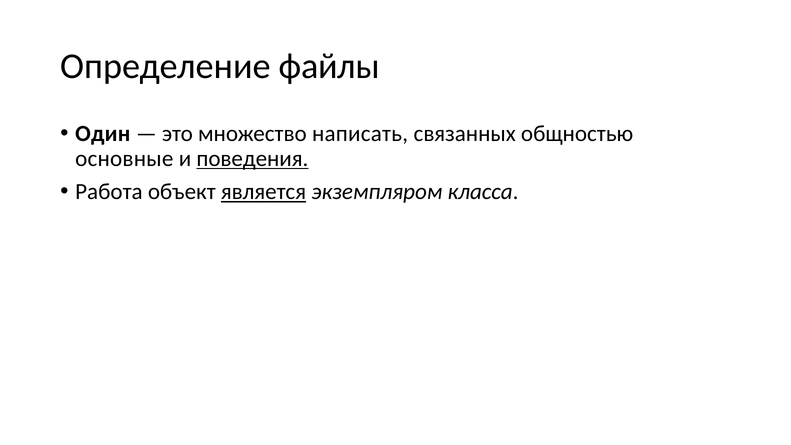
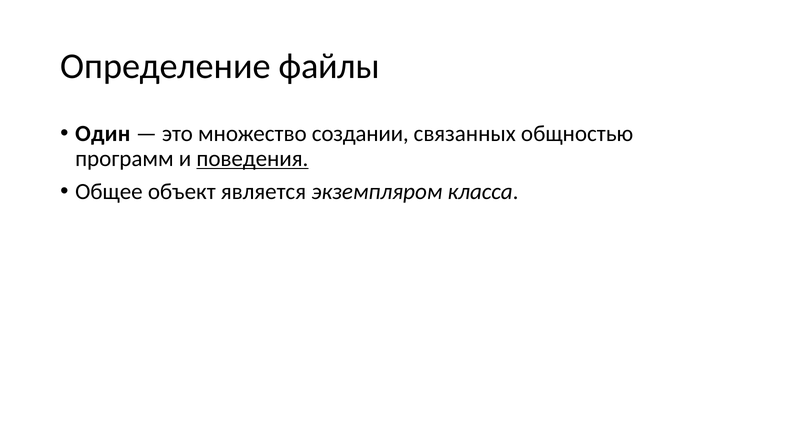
написать: написать -> создании
основные: основные -> программ
Работа: Работа -> Общее
является underline: present -> none
